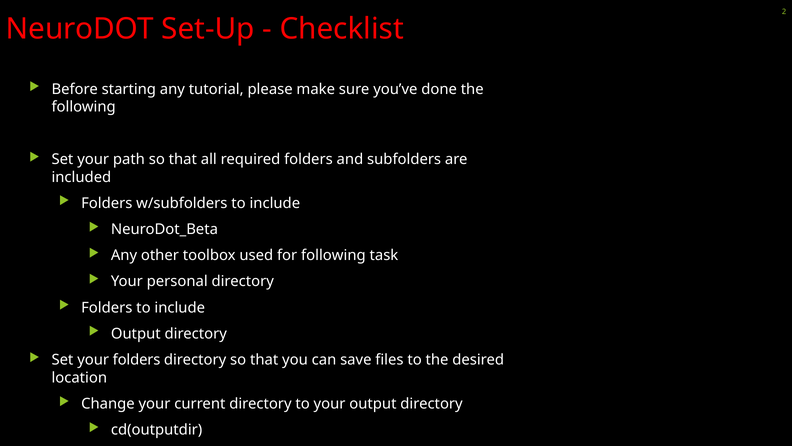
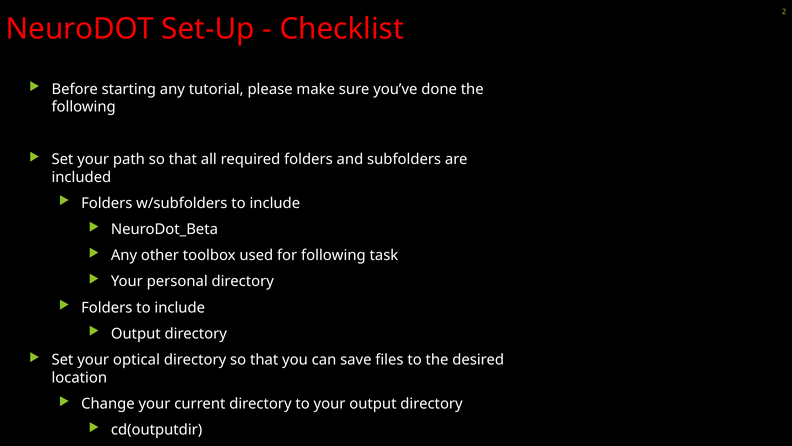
your folders: folders -> optical
